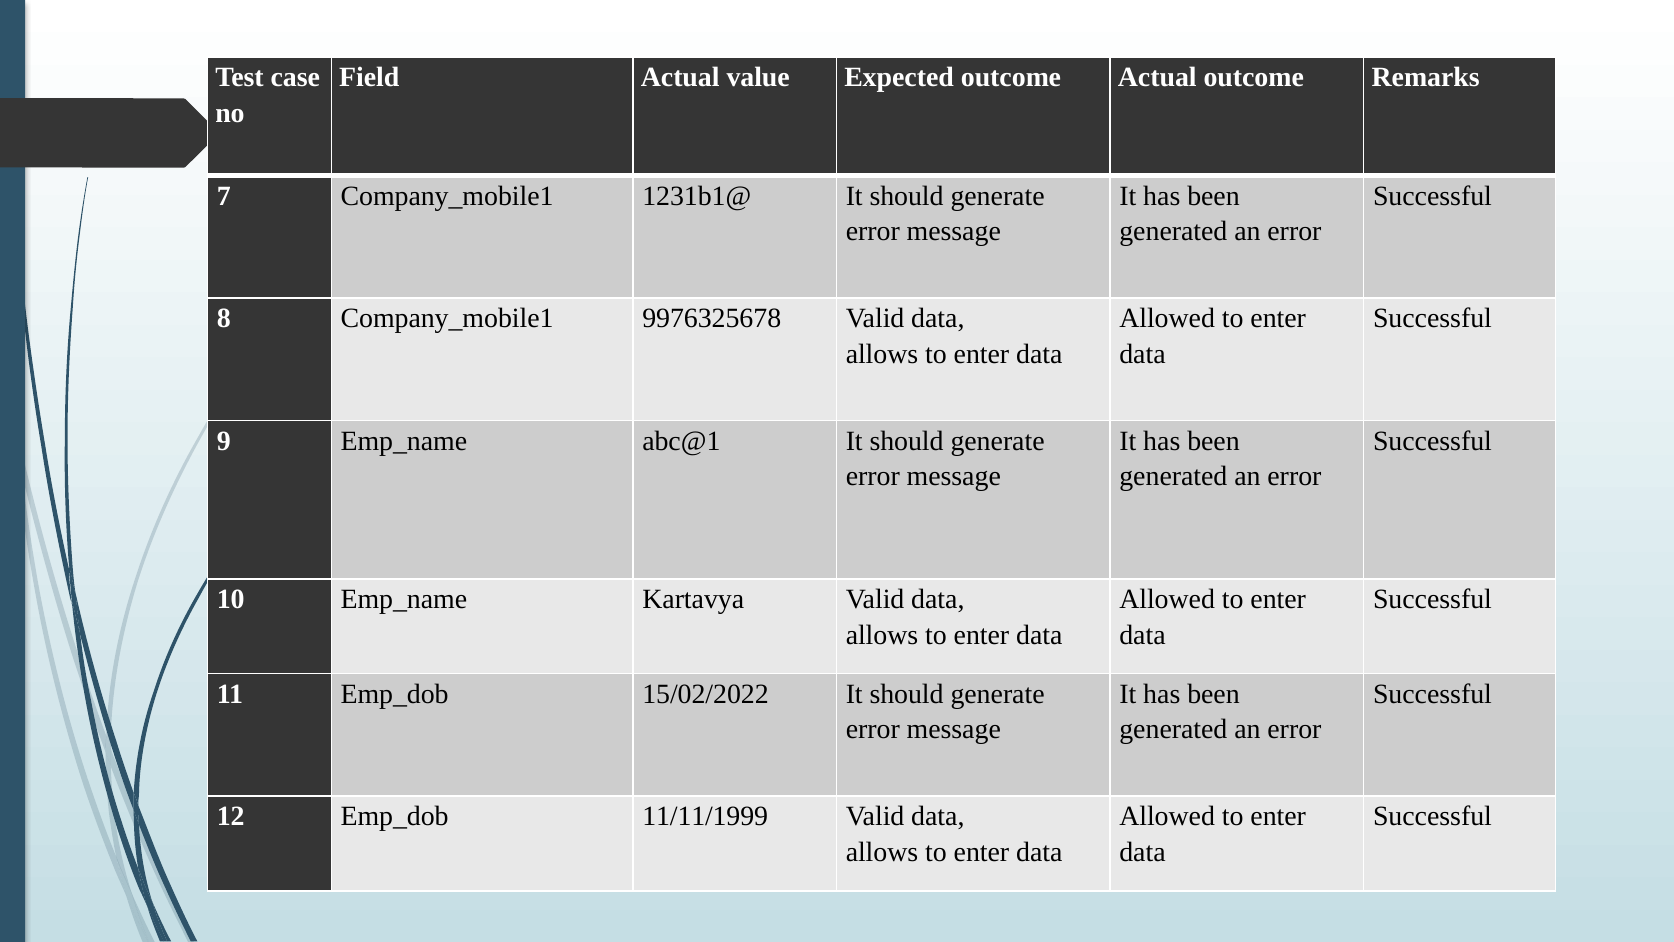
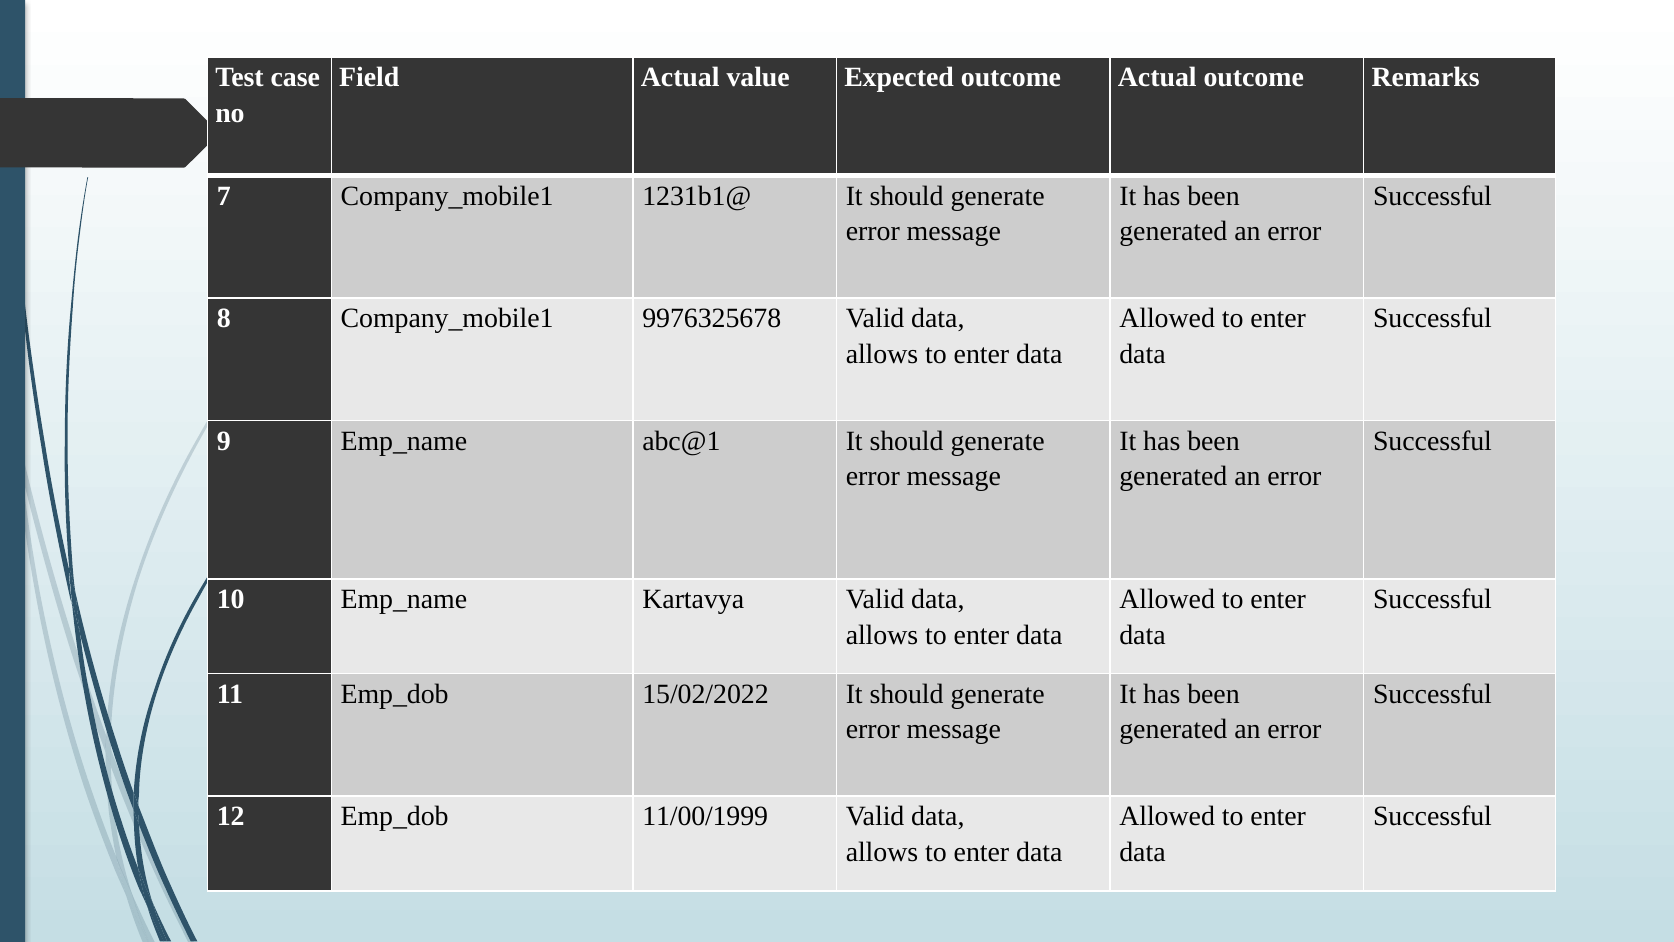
11/11/1999: 11/11/1999 -> 11/00/1999
